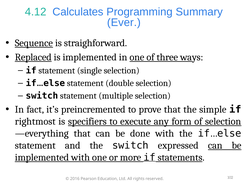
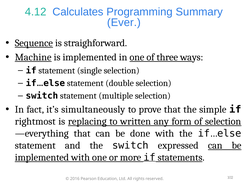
Replaced: Replaced -> Machine
preincremented: preincremented -> simultaneously
specifiers: specifiers -> replacing
execute: execute -> written
